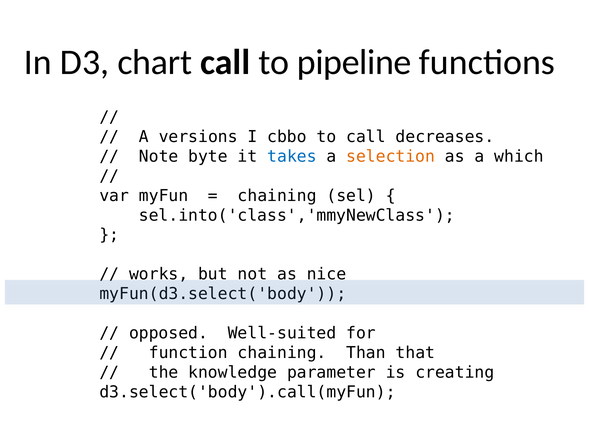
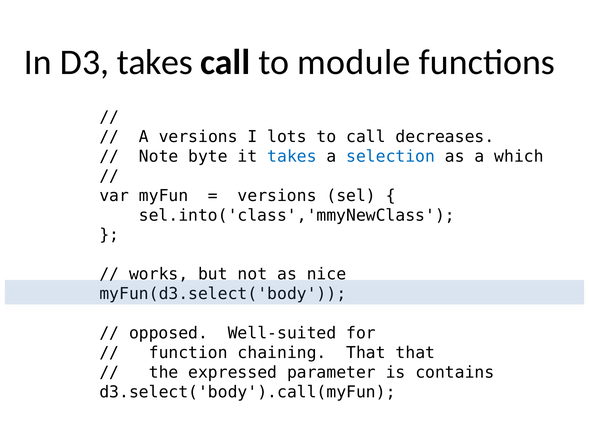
D3 chart: chart -> takes
pipeline: pipeline -> module
cbbo: cbbo -> lots
selection colour: orange -> blue
chaining at (277, 196): chaining -> versions
chaining Than: Than -> That
knowledge: knowledge -> expressed
creating: creating -> contains
